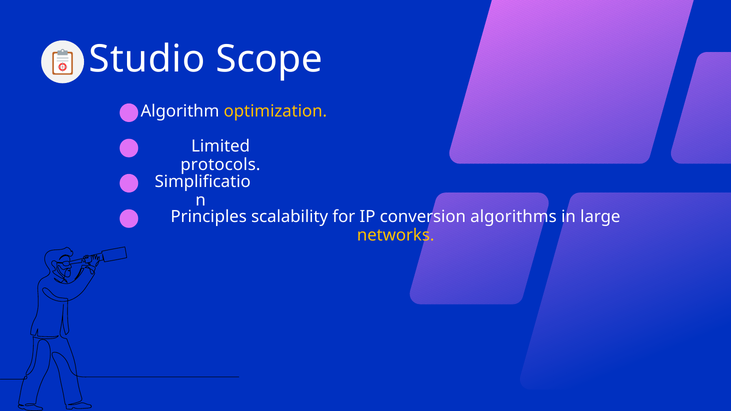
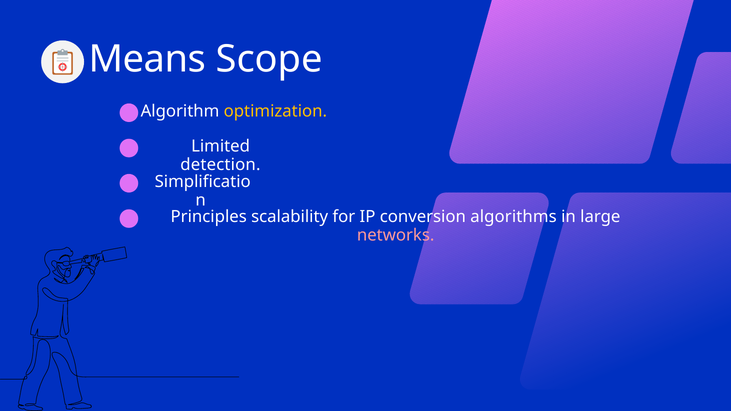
Studio: Studio -> Means
protocols: protocols -> detection
networks colour: yellow -> pink
